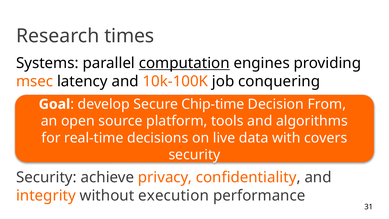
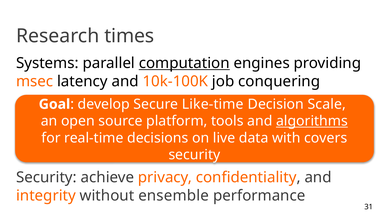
Chip-time: Chip-time -> Like-time
From: From -> Scale
algorithms at (312, 121) underline: none -> present
execution: execution -> ensemble
